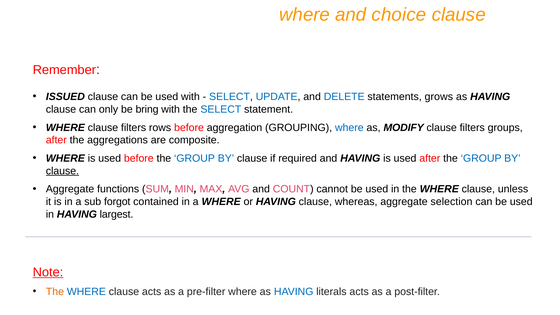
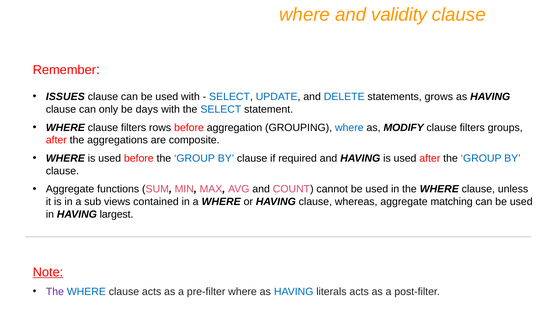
choice: choice -> validity
ISSUED: ISSUED -> ISSUES
bring: bring -> days
clause at (62, 171) underline: present -> none
forgot: forgot -> views
selection: selection -> matching
The at (55, 292) colour: orange -> purple
